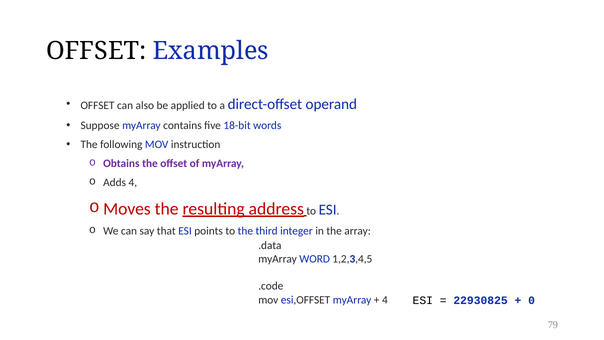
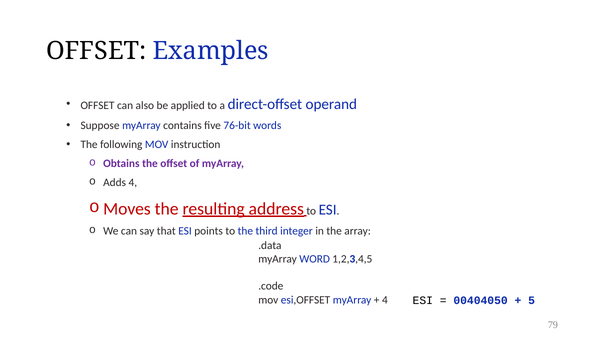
18-bit: 18-bit -> 76-bit
22930825: 22930825 -> 00404050
0: 0 -> 5
